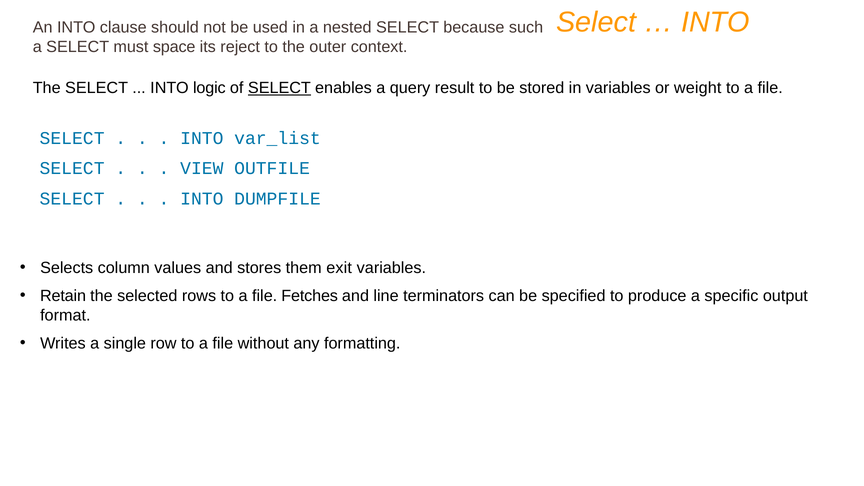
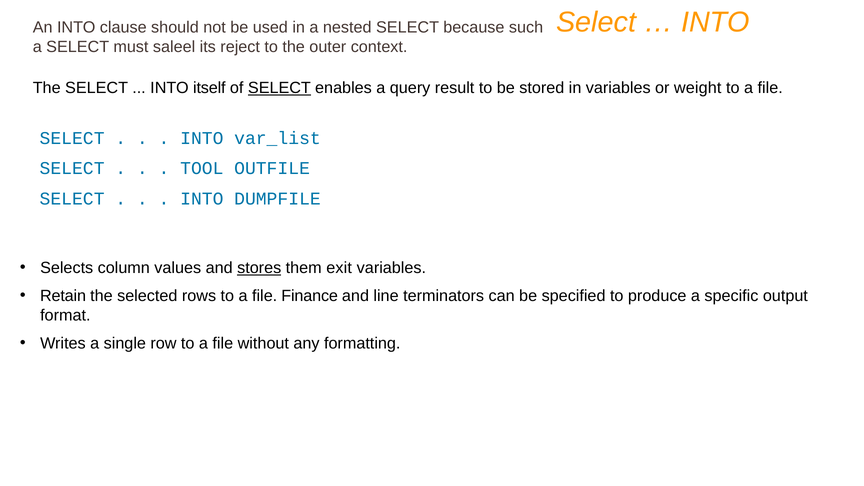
space: space -> saleel
logic: logic -> itself
VIEW: VIEW -> TOOL
stores underline: none -> present
Fetches: Fetches -> Finance
